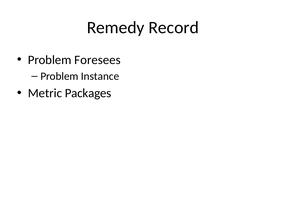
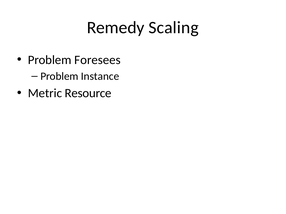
Record: Record -> Scaling
Packages: Packages -> Resource
